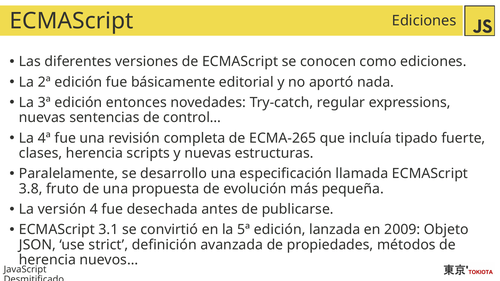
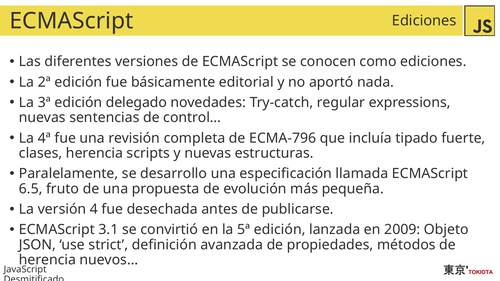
entonces: entonces -> delegado
ECMA-265: ECMA-265 -> ECMA-796
3.8: 3.8 -> 6.5
